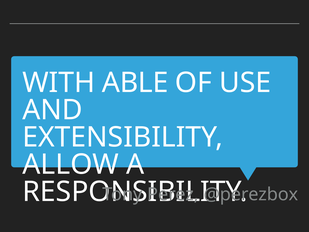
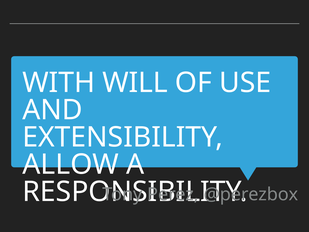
ABLE: ABLE -> WILL
